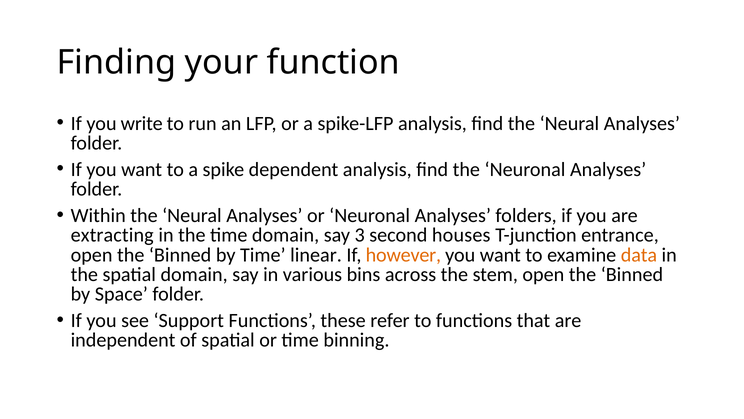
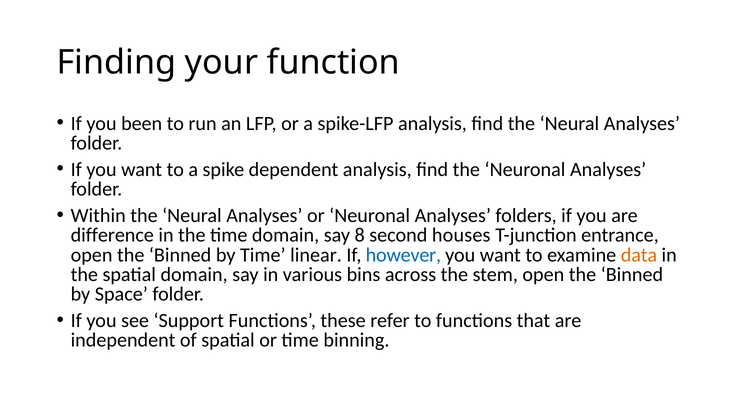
write: write -> been
extracting: extracting -> difference
3: 3 -> 8
however colour: orange -> blue
